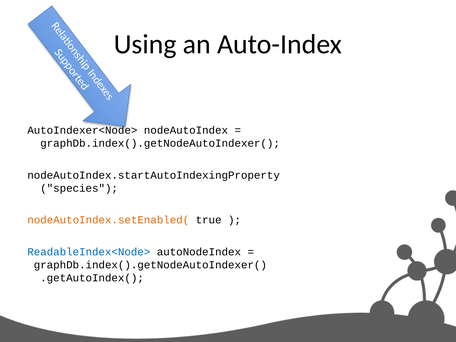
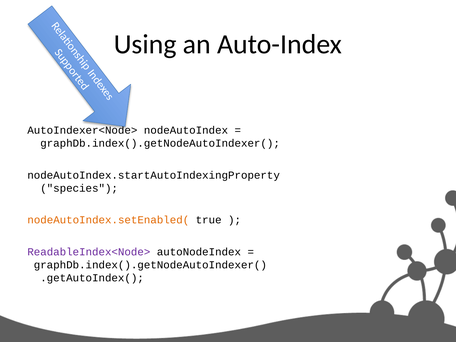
ReadableIndex<Node> colour: blue -> purple
